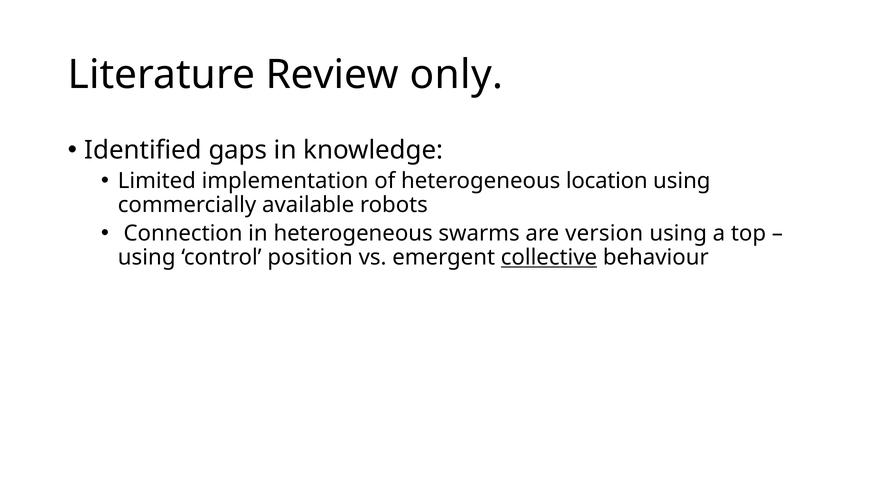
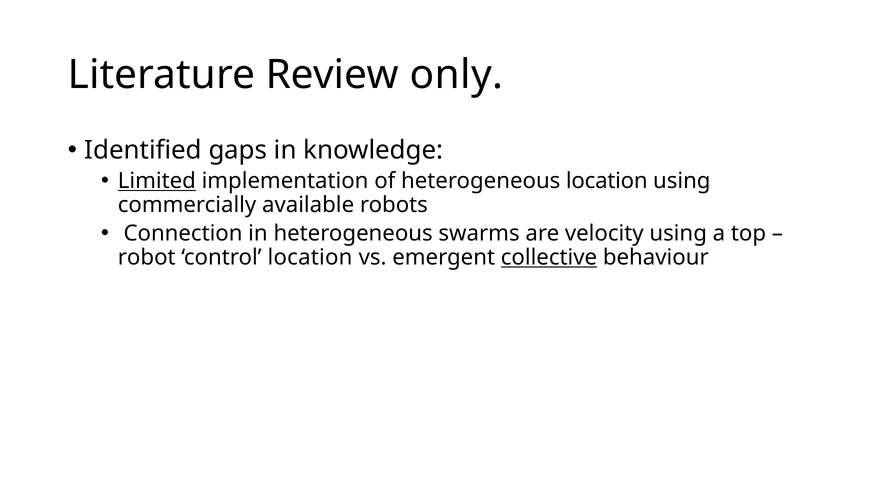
Limited underline: none -> present
version: version -> velocity
using at (147, 258): using -> robot
control position: position -> location
